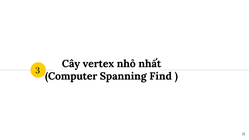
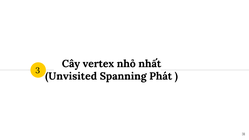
Computer: Computer -> Unvisited
Find: Find -> Phát
